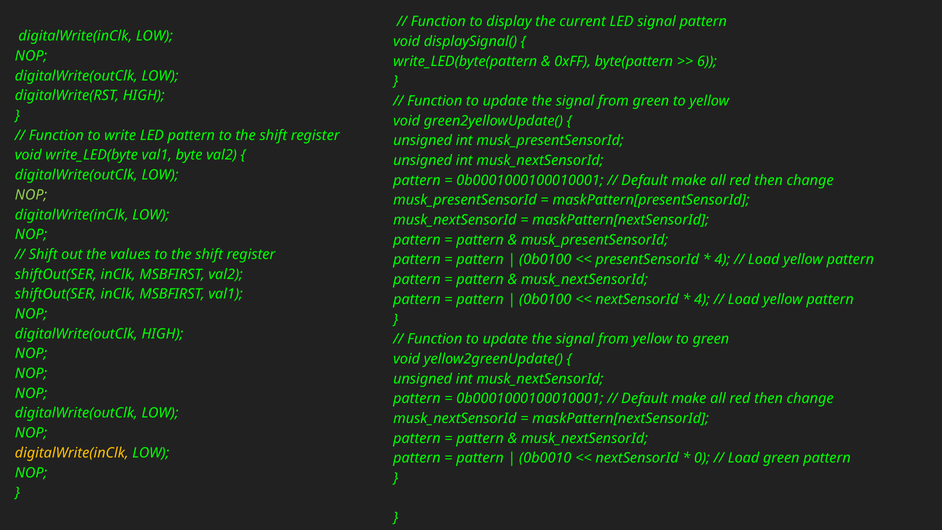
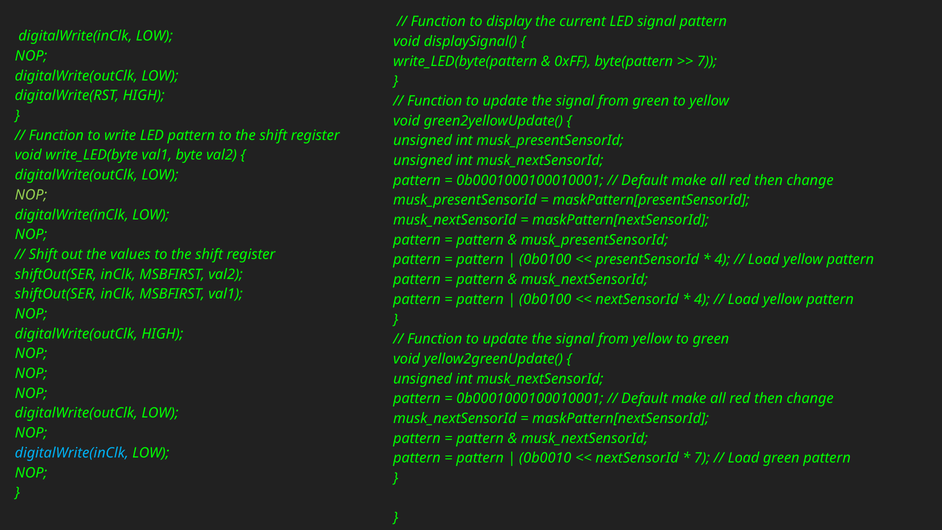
6 at (707, 61): 6 -> 7
digitalWrite(inClk at (72, 453) colour: yellow -> light blue
0 at (702, 458): 0 -> 7
